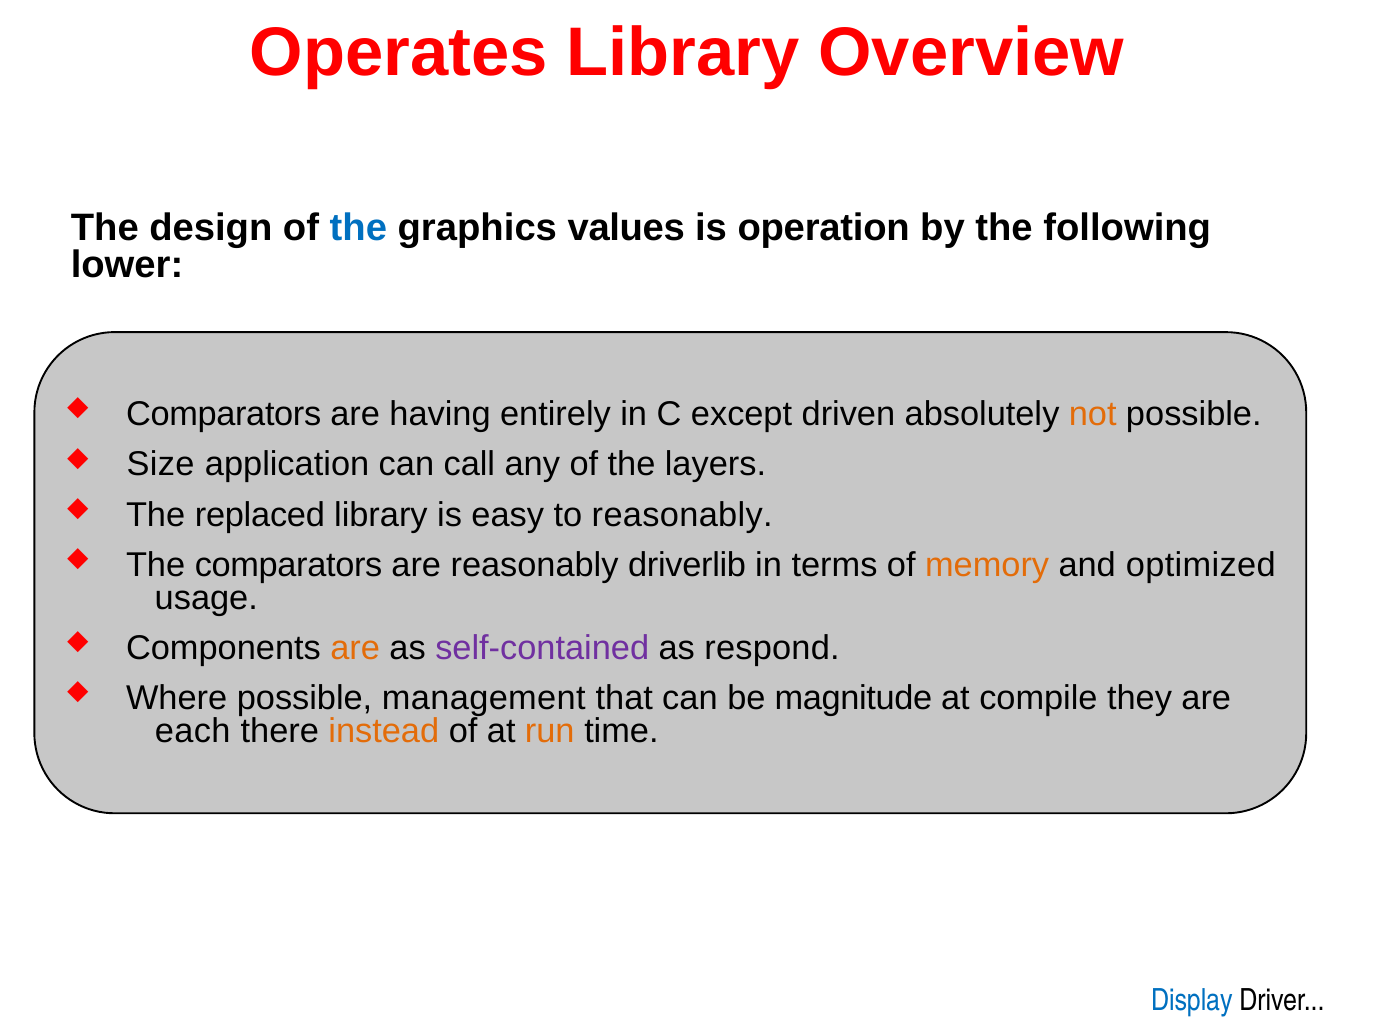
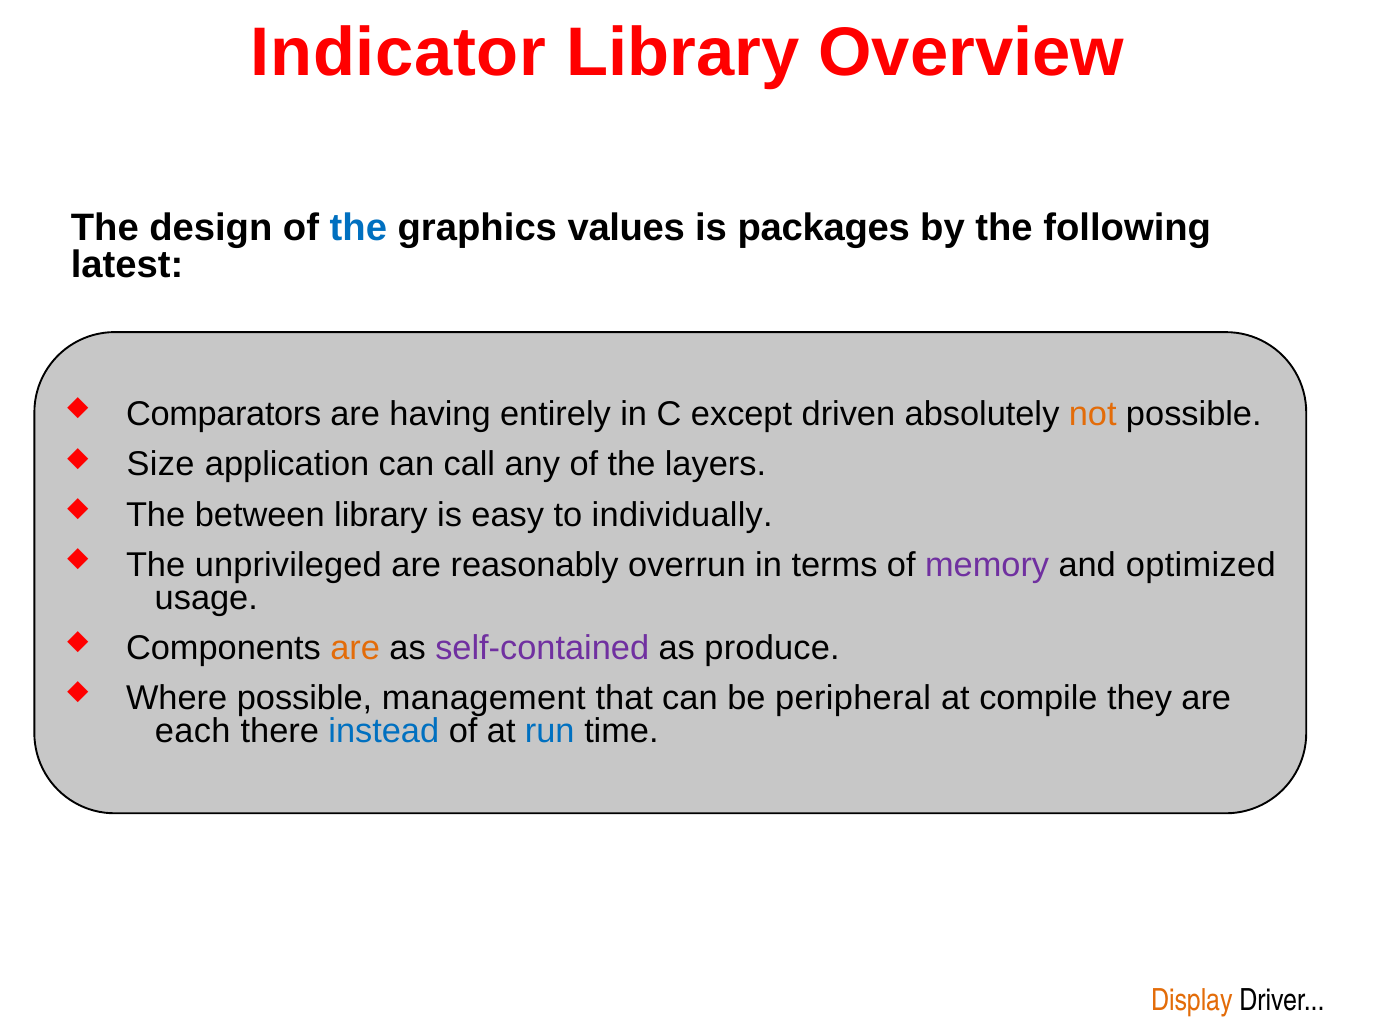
Operates: Operates -> Indicator
operation: operation -> packages
lower: lower -> latest
replaced: replaced -> between
to reasonably: reasonably -> individually
The comparators: comparators -> unprivileged
driverlib: driverlib -> overrun
memory colour: orange -> purple
respond: respond -> produce
magnitude: magnitude -> peripheral
instead colour: orange -> blue
run colour: orange -> blue
Display colour: blue -> orange
